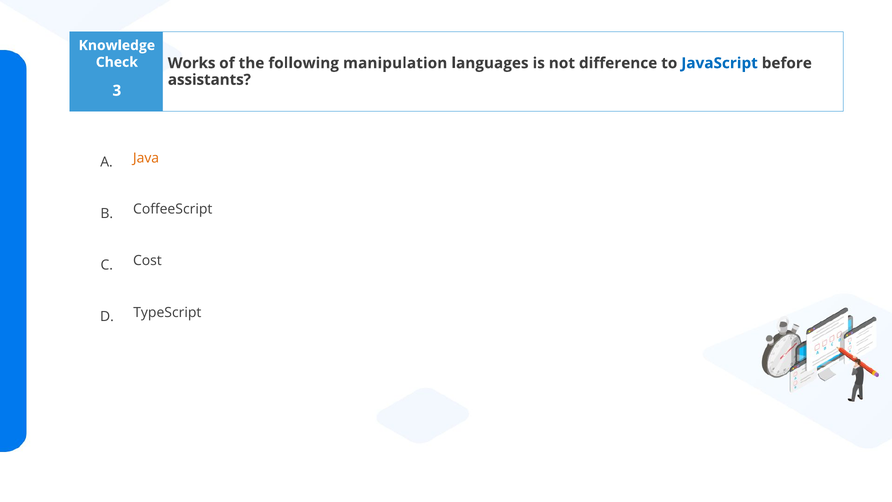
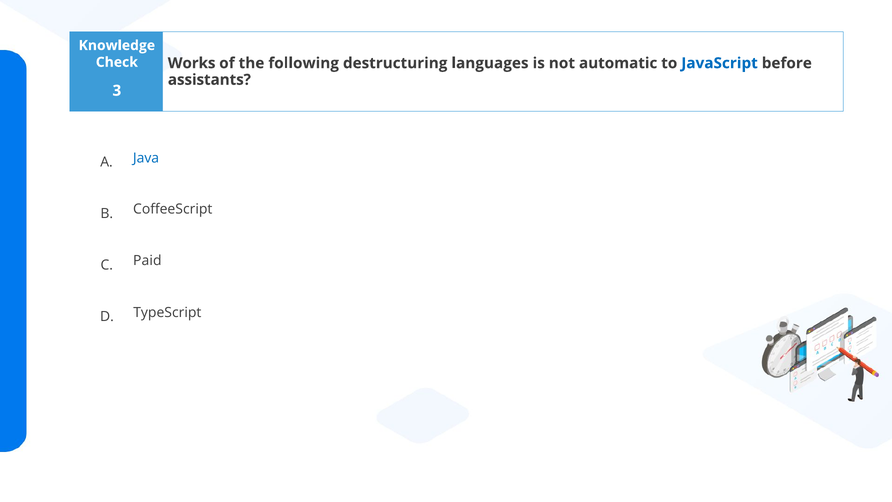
manipulation: manipulation -> destructuring
difference: difference -> automatic
Java colour: orange -> blue
Cost: Cost -> Paid
